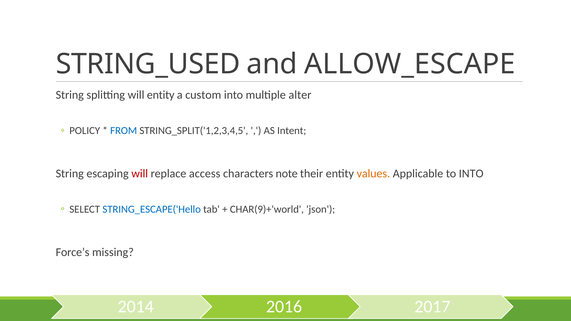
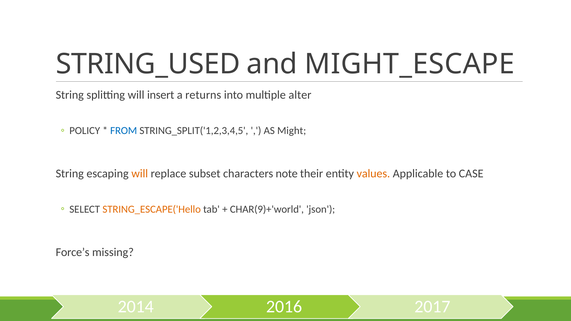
ALLOW_ESCAPE: ALLOW_ESCAPE -> MIGHT_ESCAPE
will entity: entity -> insert
custom: custom -> returns
Intent: Intent -> Might
will at (140, 174) colour: red -> orange
access: access -> subset
to INTO: INTO -> CASE
STRING_ESCAPE('Hello colour: blue -> orange
